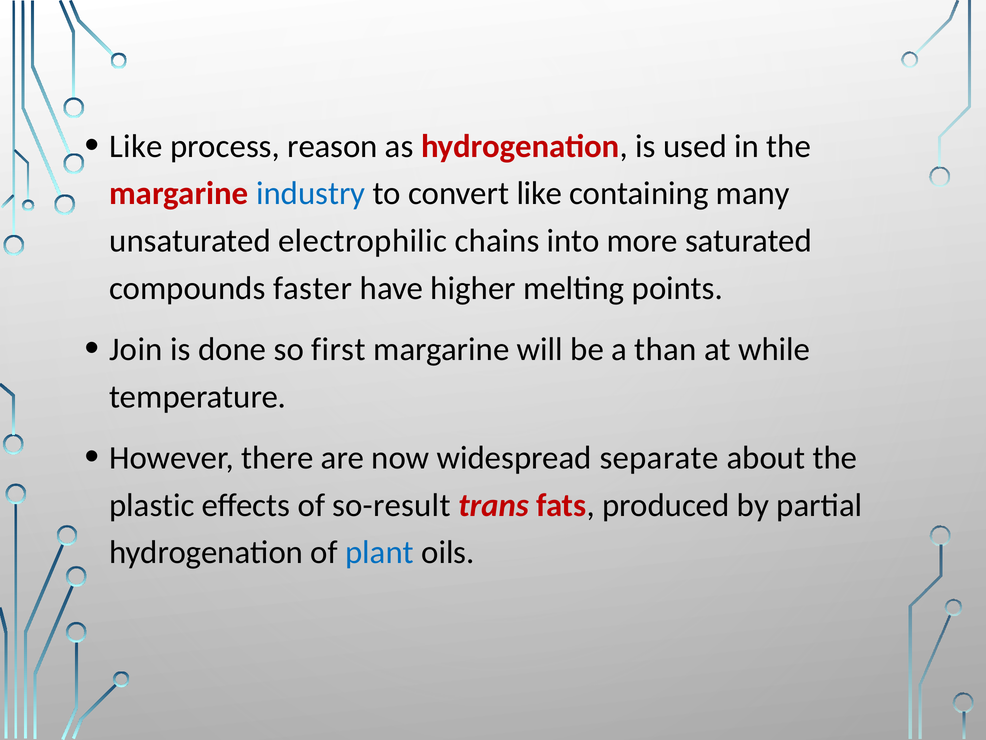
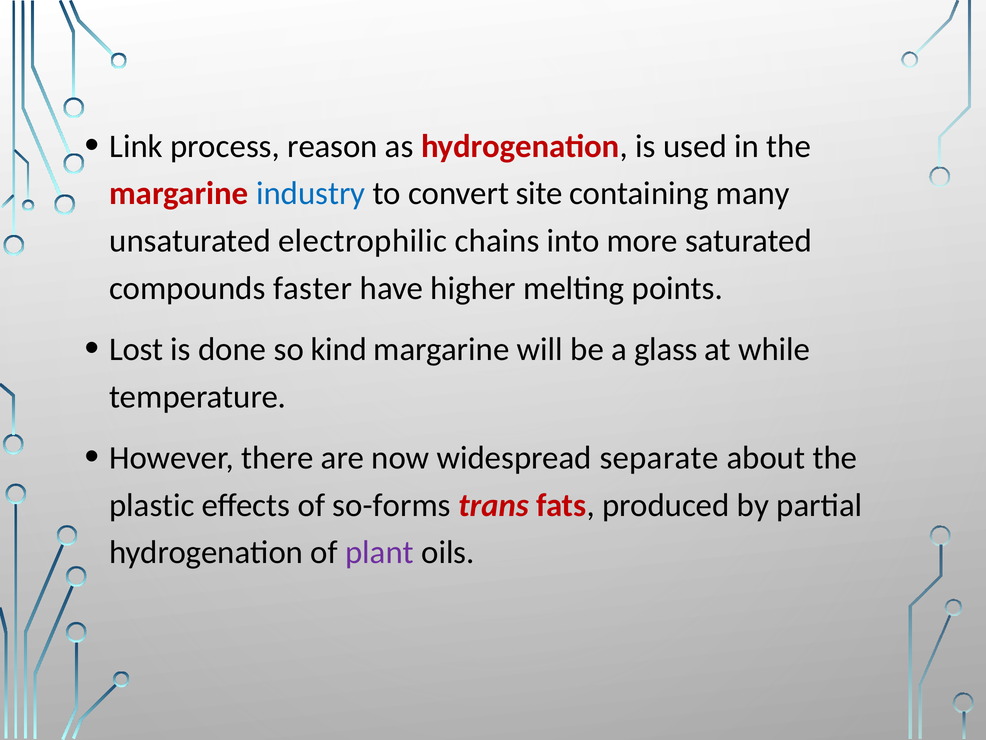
Like at (136, 146): Like -> Link
convert like: like -> site
Join: Join -> Lost
first: first -> kind
than: than -> glass
so-result: so-result -> so-forms
plant colour: blue -> purple
